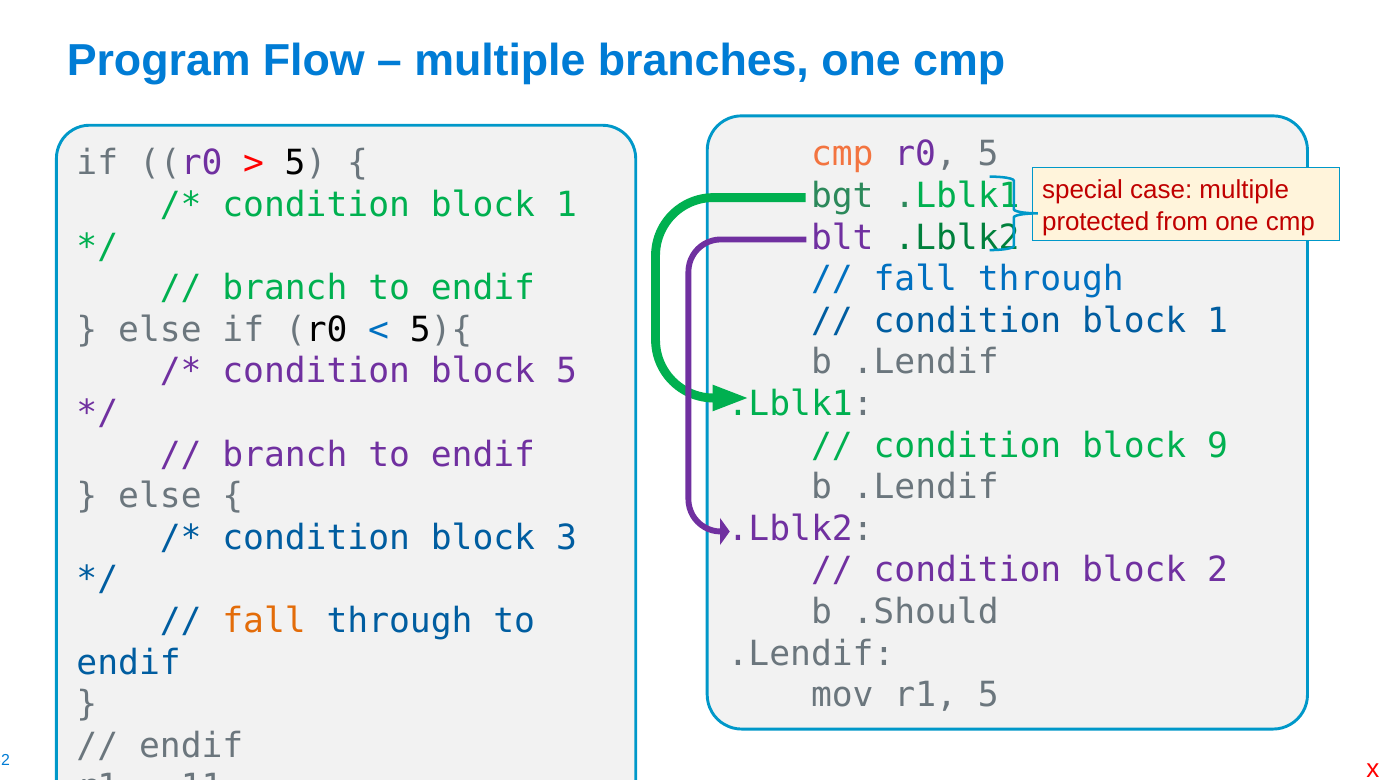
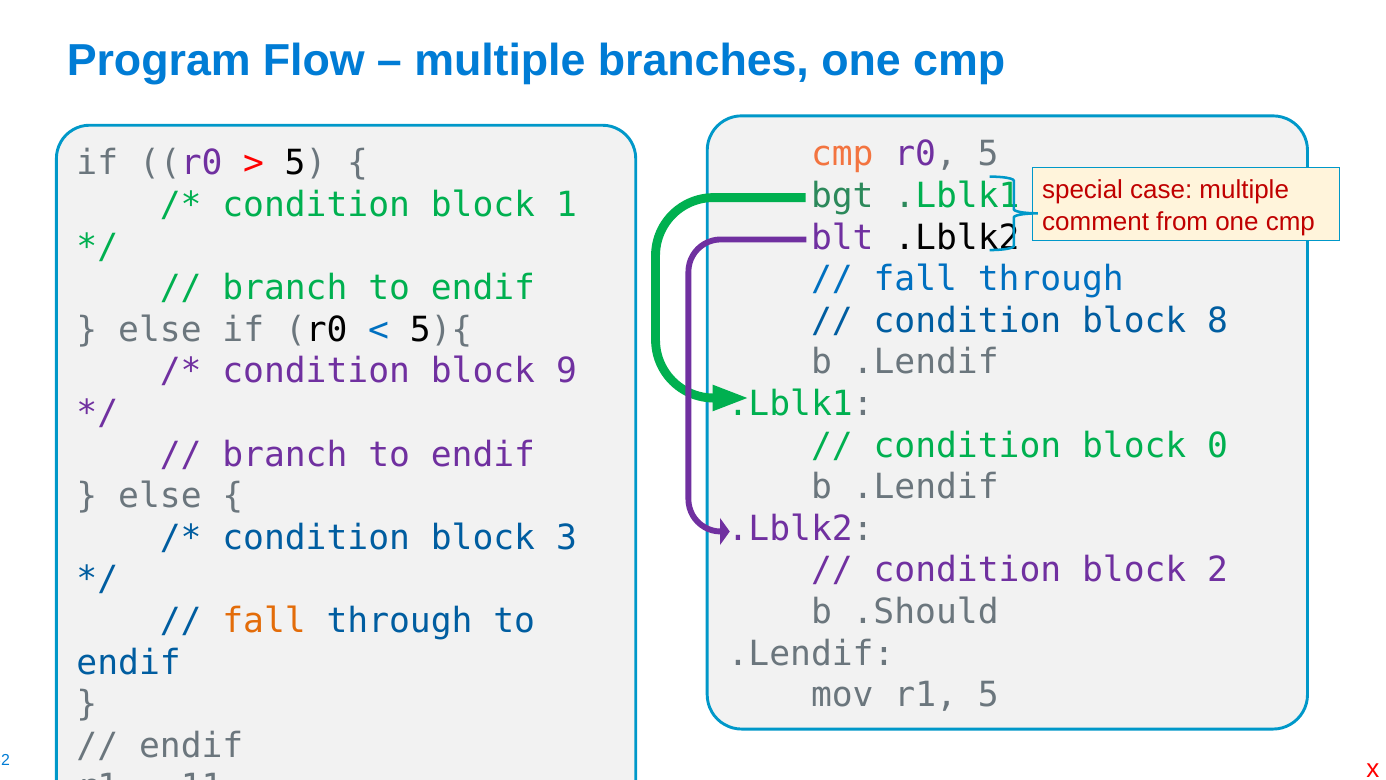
protected: protected -> comment
.Lblk2 at (957, 237) colour: green -> black
1 at (1218, 321): 1 -> 8
block 5: 5 -> 9
9: 9 -> 0
